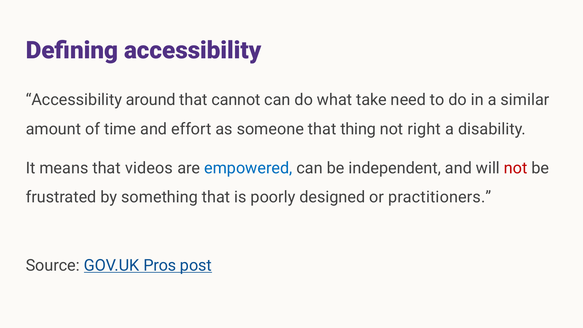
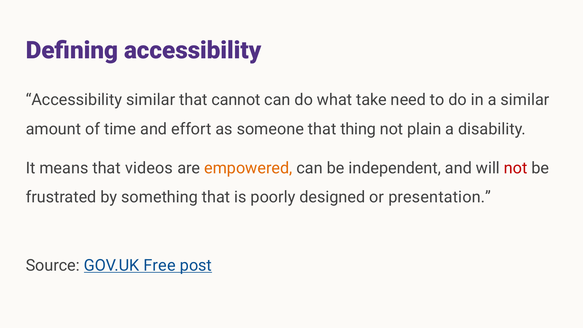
Accessibility around: around -> similar
right: right -> plain
empowered colour: blue -> orange
practitioners: practitioners -> presentation
Pros: Pros -> Free
